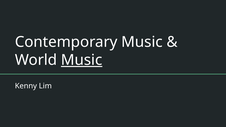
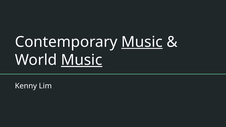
Music at (142, 42) underline: none -> present
